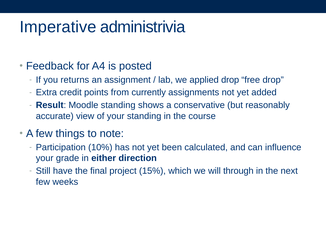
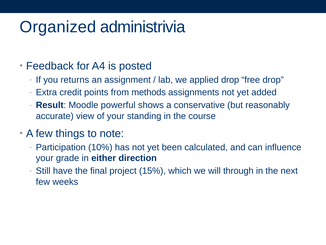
Imperative: Imperative -> Organized
currently: currently -> methods
Moodle standing: standing -> powerful
